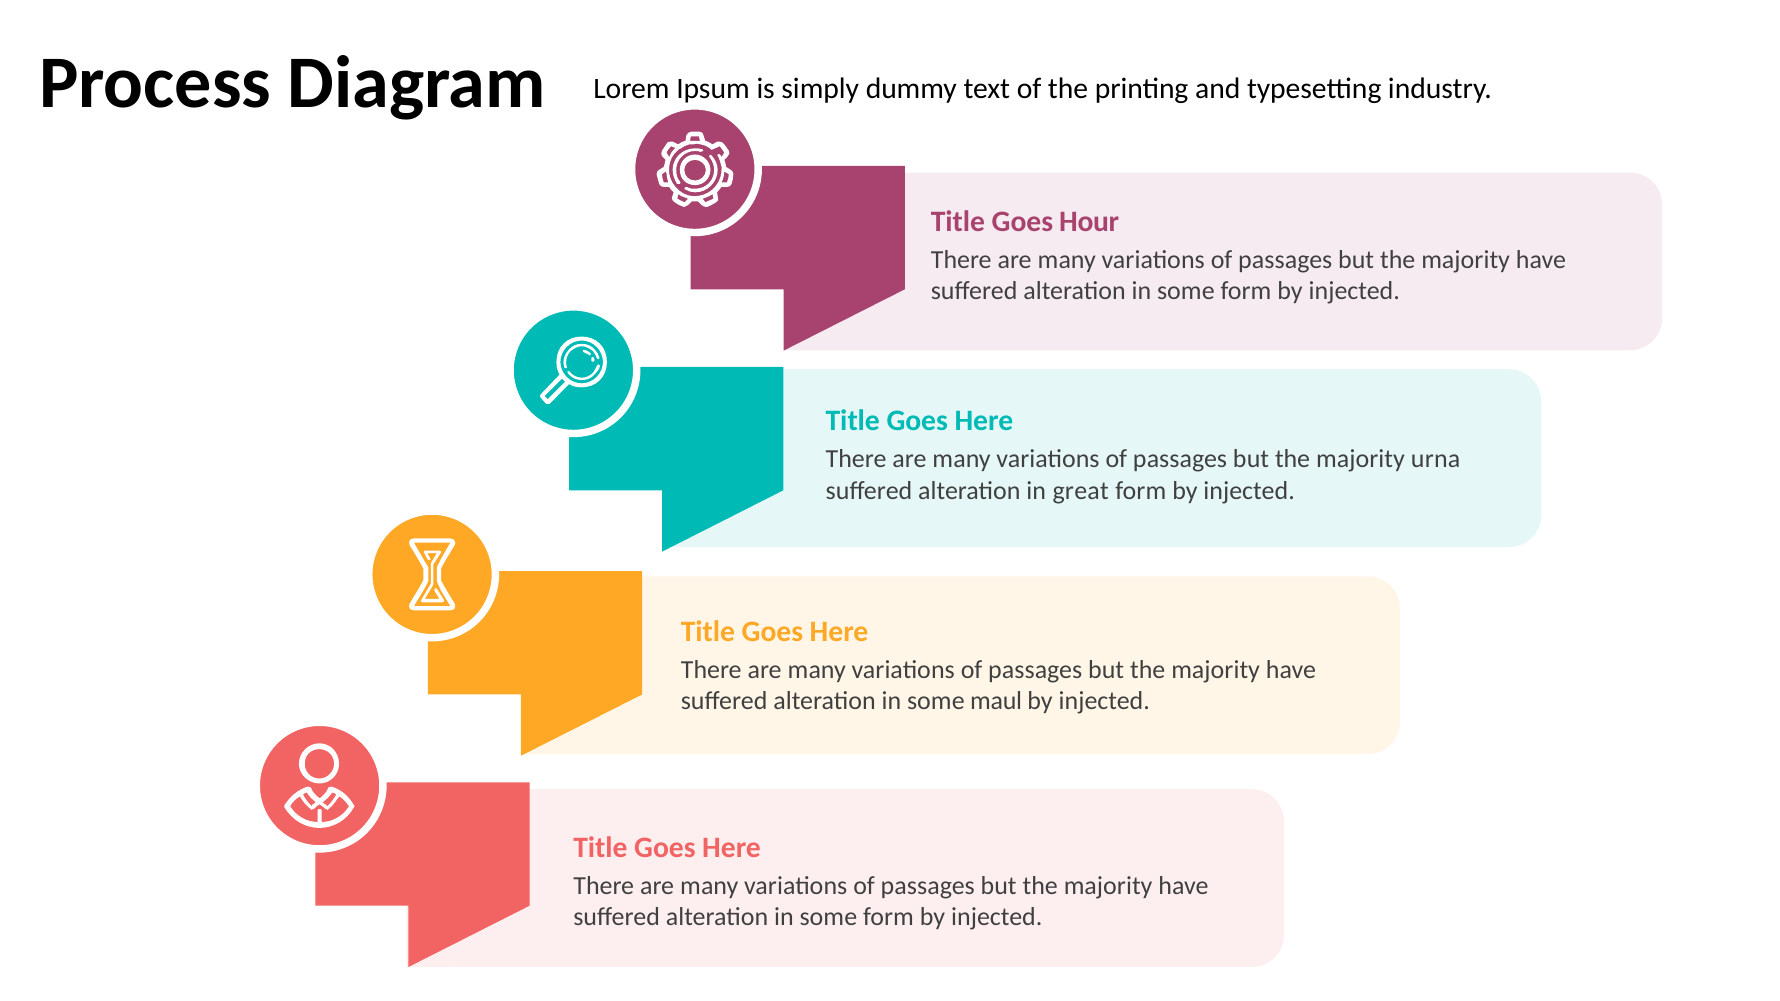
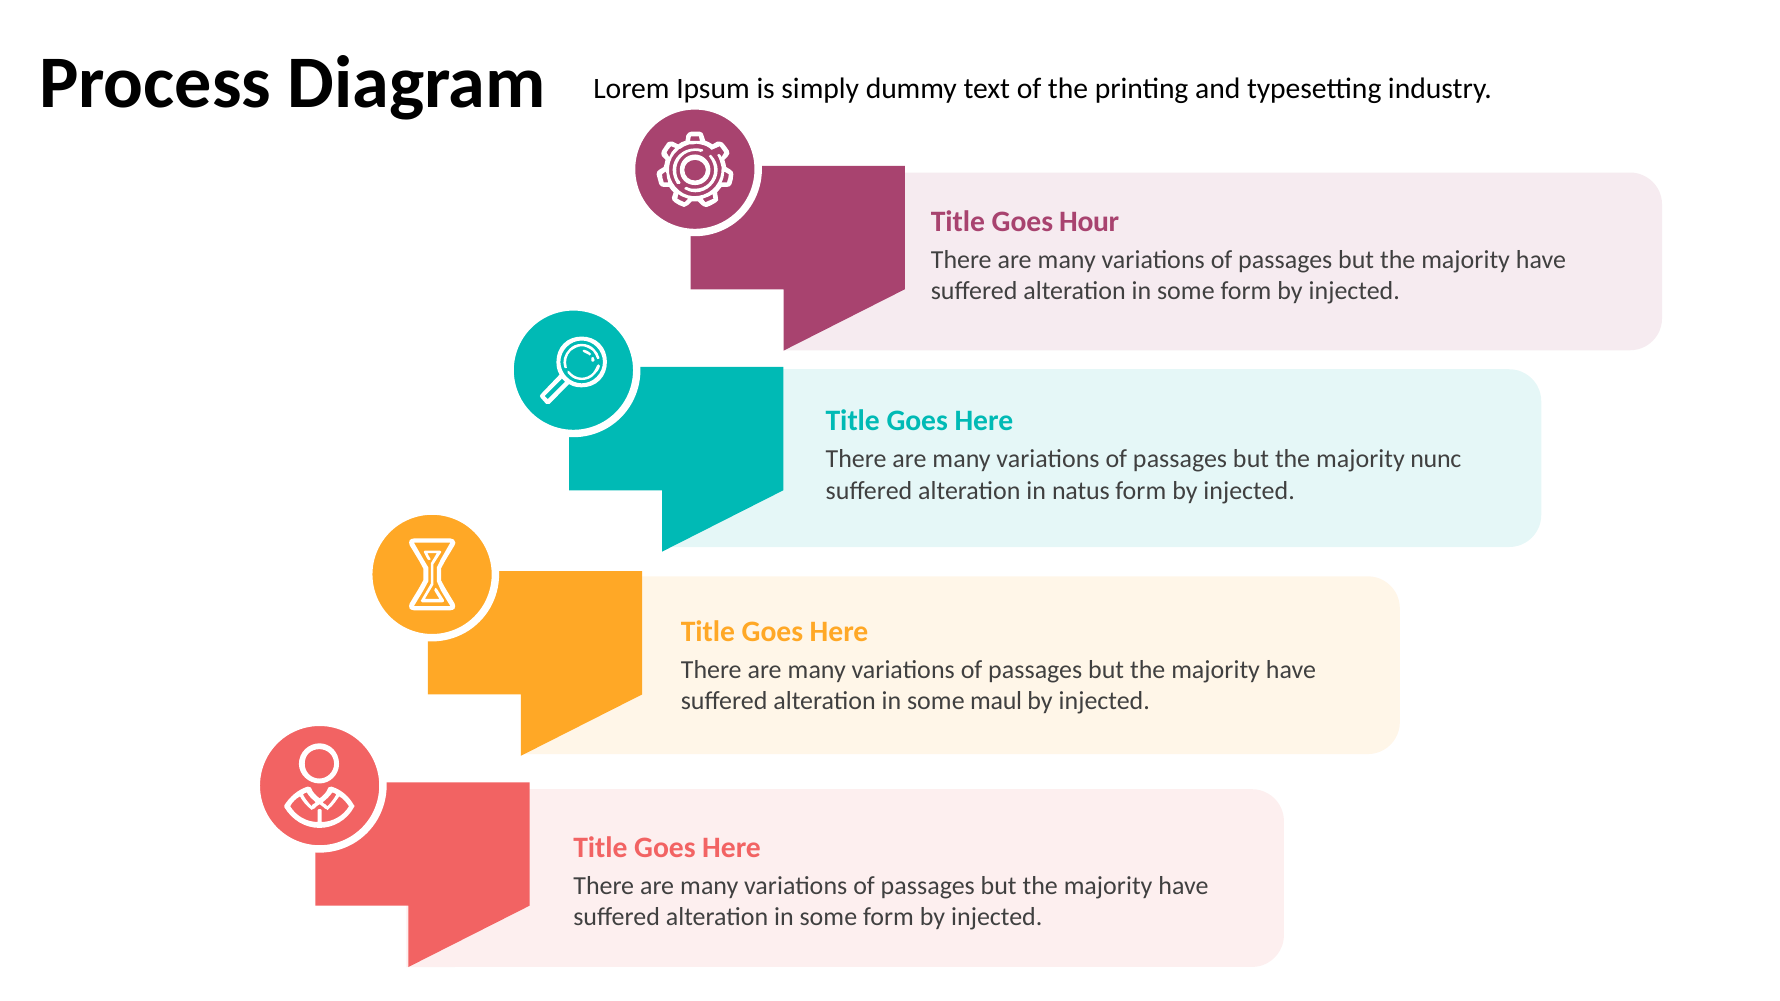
urna: urna -> nunc
great: great -> natus
